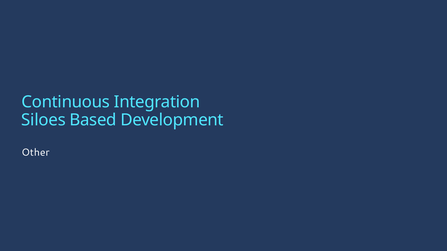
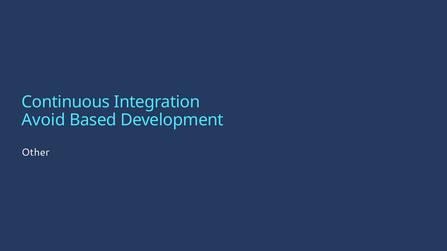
Siloes: Siloes -> Avoid
